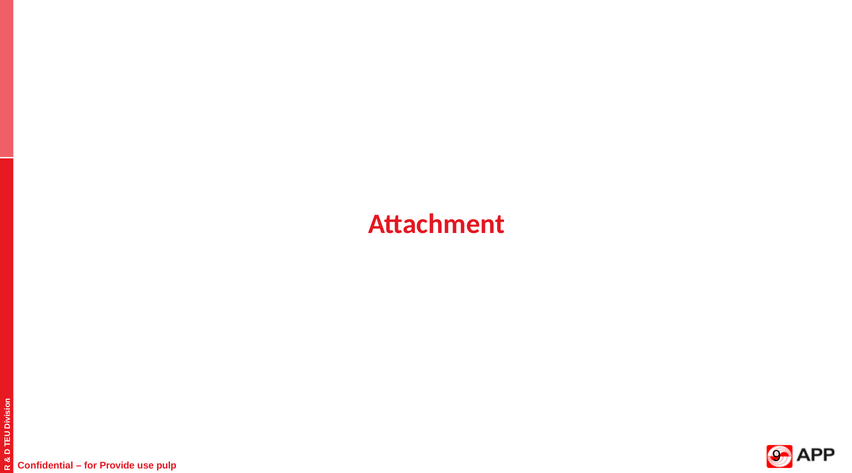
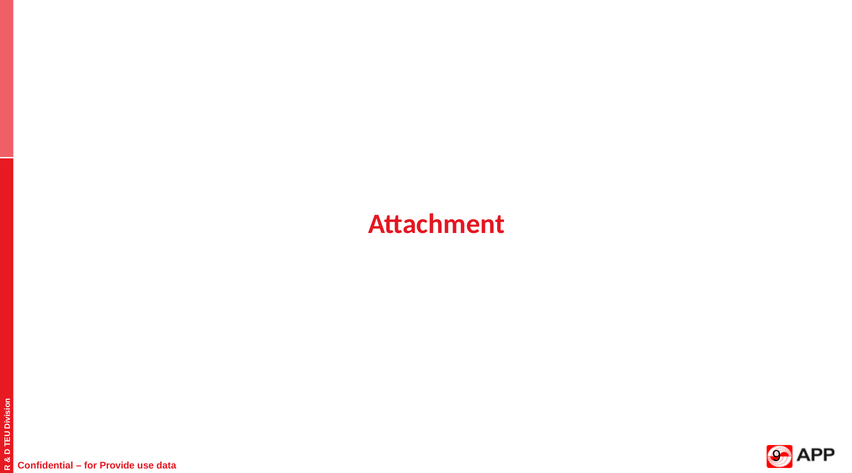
pulp: pulp -> data
